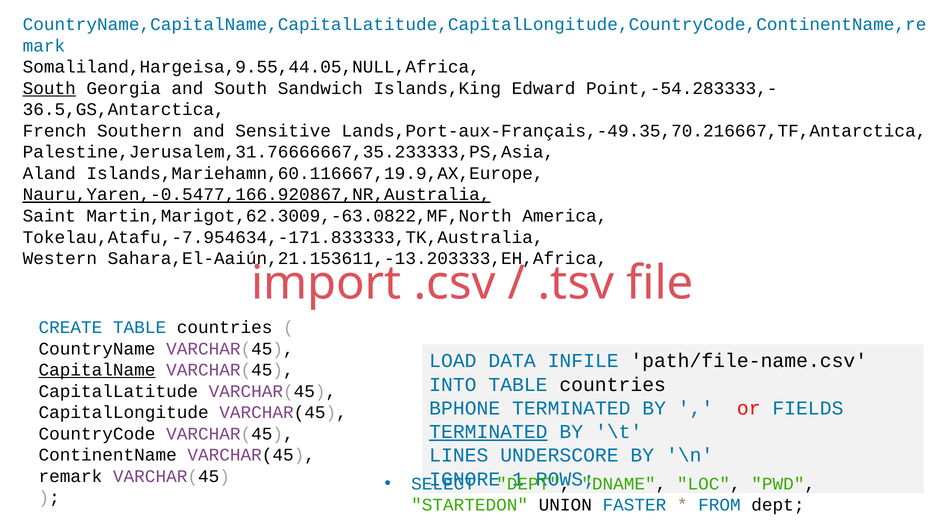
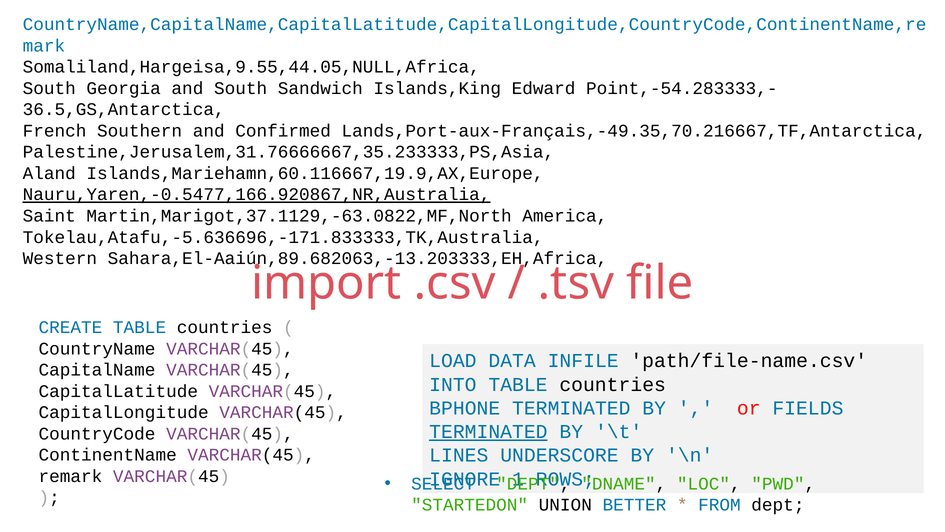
South at (49, 88) underline: present -> none
Sensitive: Sensitive -> Confirmed
Martin,Marigot,62.3009,-63.0822,MF,North: Martin,Marigot,62.3009,-63.0822,MF,North -> Martin,Marigot,37.1129,-63.0822,MF,North
Tokelau,Atafu,-7.954634,-171.833333,TK,Australia: Tokelau,Atafu,-7.954634,-171.833333,TK,Australia -> Tokelau,Atafu,-5.636696,-171.833333,TK,Australia
Sahara,El-Aaiún,21.153611,-13.203333,EH,Africa: Sahara,El-Aaiún,21.153611,-13.203333,EH,Africa -> Sahara,El-Aaiún,89.682063,-13.203333,EH,Africa
CapitalName underline: present -> none
FASTER: FASTER -> BETTER
